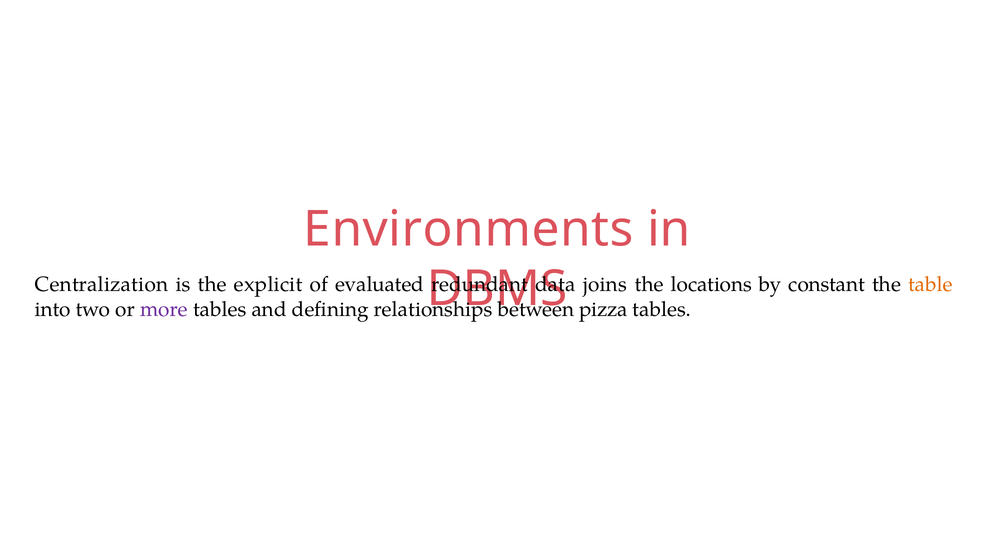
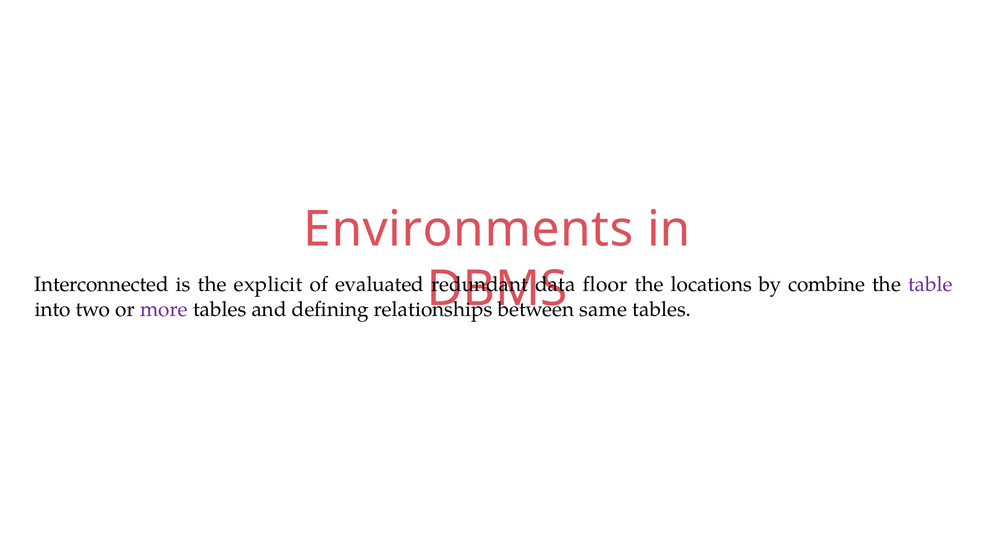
Centralization: Centralization -> Interconnected
joins: joins -> floor
constant: constant -> combine
table colour: orange -> purple
pizza: pizza -> same
